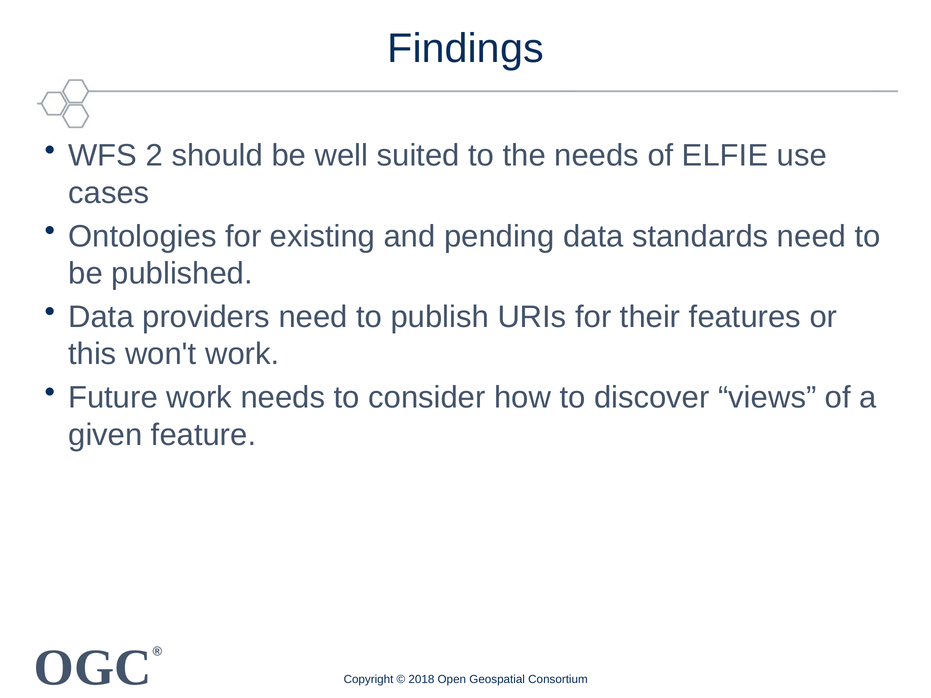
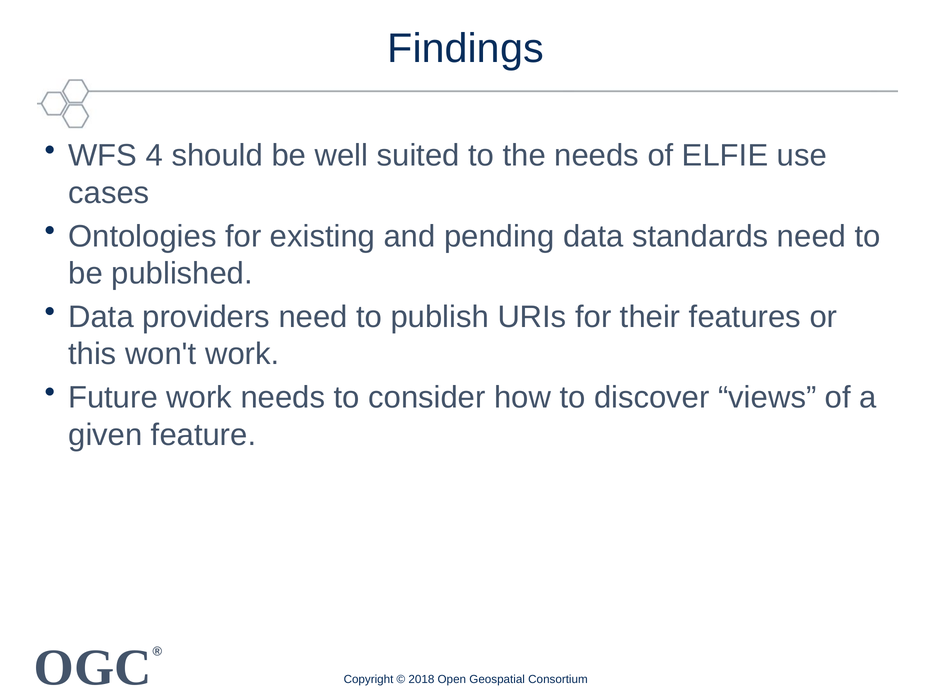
2: 2 -> 4
